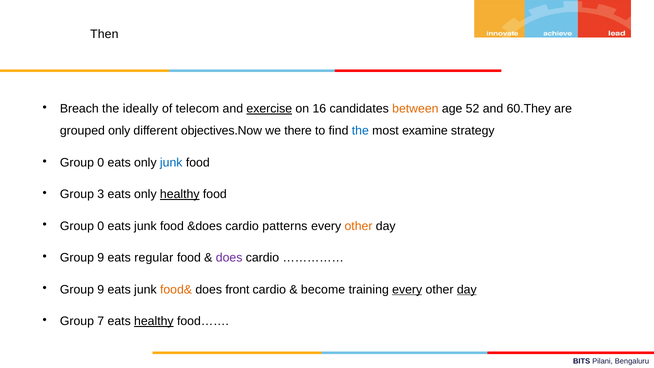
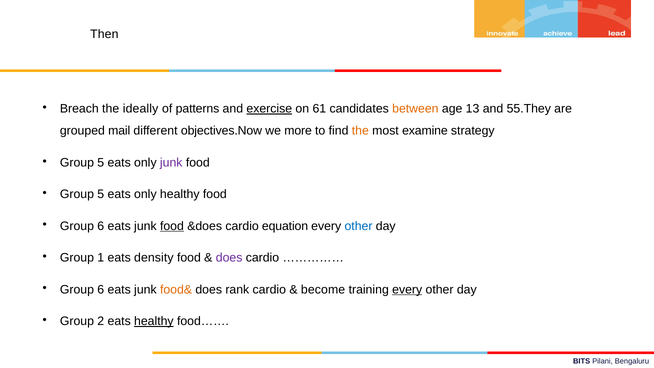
telecom: telecom -> patterns
16: 16 -> 61
52: 52 -> 13
60.They: 60.They -> 55.They
grouped only: only -> mail
there: there -> more
the at (360, 131) colour: blue -> orange
0 at (101, 162): 0 -> 5
junk at (171, 162) colour: blue -> purple
3 at (101, 194): 3 -> 5
healthy at (180, 194) underline: present -> none
0 at (101, 226): 0 -> 6
food at (172, 226) underline: none -> present
patterns: patterns -> equation
other at (359, 226) colour: orange -> blue
9 at (101, 258): 9 -> 1
regular: regular -> density
9 at (101, 289): 9 -> 6
front: front -> rank
day at (467, 289) underline: present -> none
7: 7 -> 2
